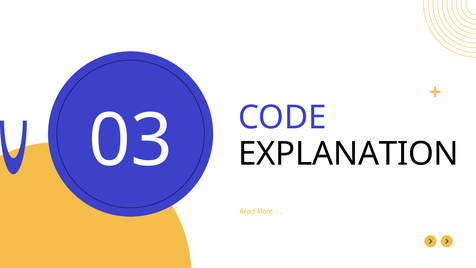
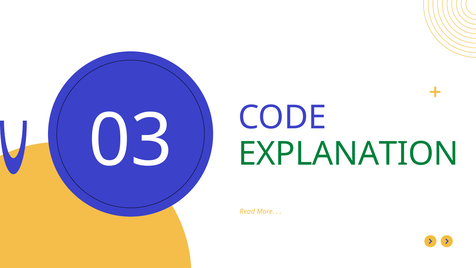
EXPLANATION colour: black -> green
